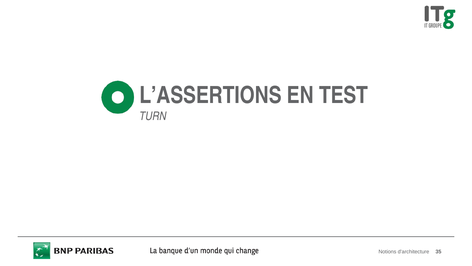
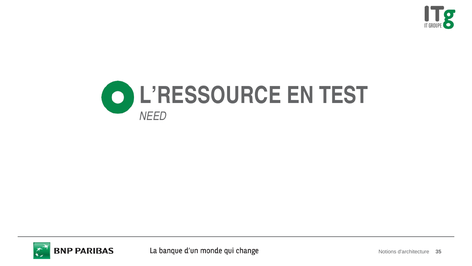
L’ASSERTIONS: L’ASSERTIONS -> L’RESSOURCE
TURN: TURN -> NEED
